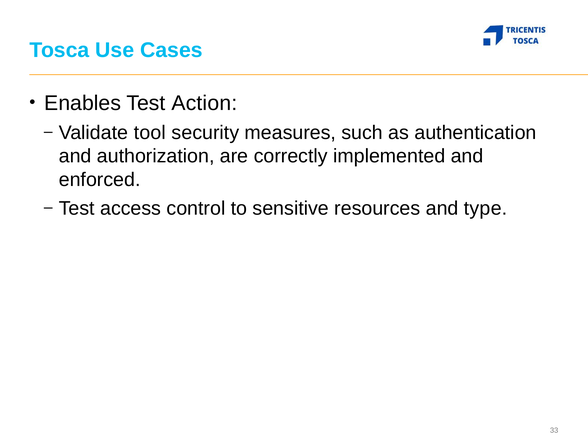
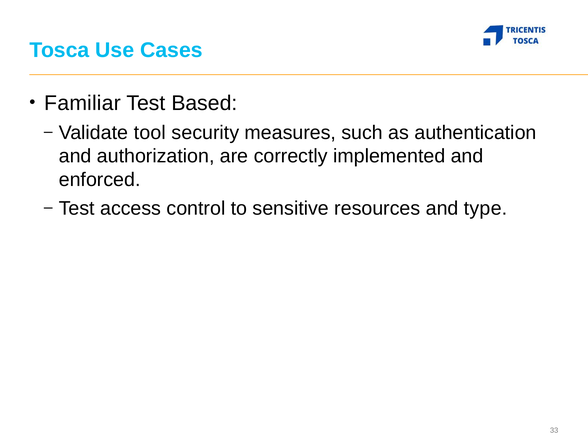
Enables: Enables -> Familiar
Action: Action -> Based
